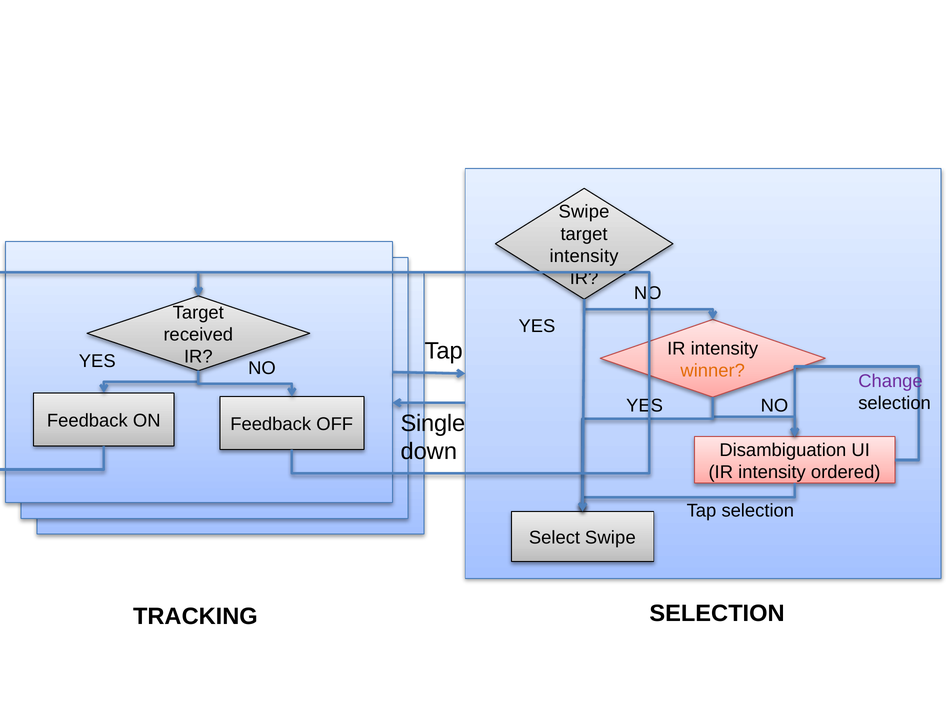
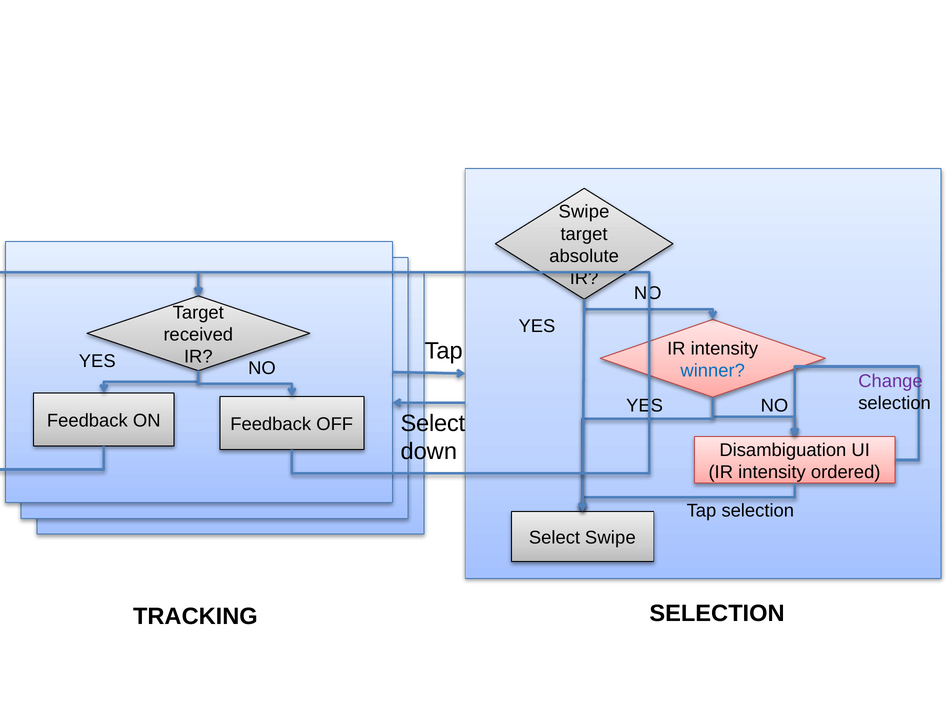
intensity at (584, 256): intensity -> absolute
winner colour: orange -> blue
Single at (433, 423): Single -> Select
